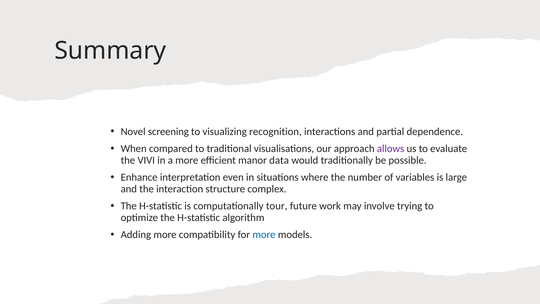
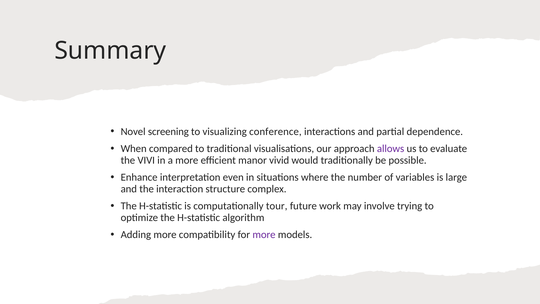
recognition: recognition -> conference
data: data -> vivid
more at (264, 235) colour: blue -> purple
